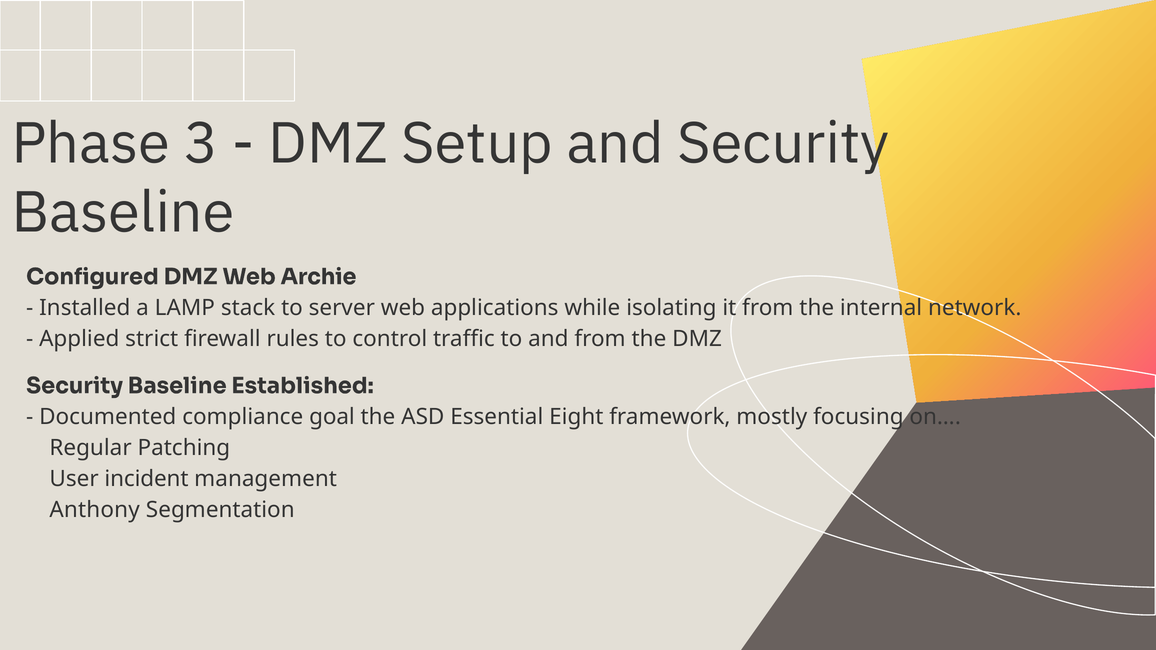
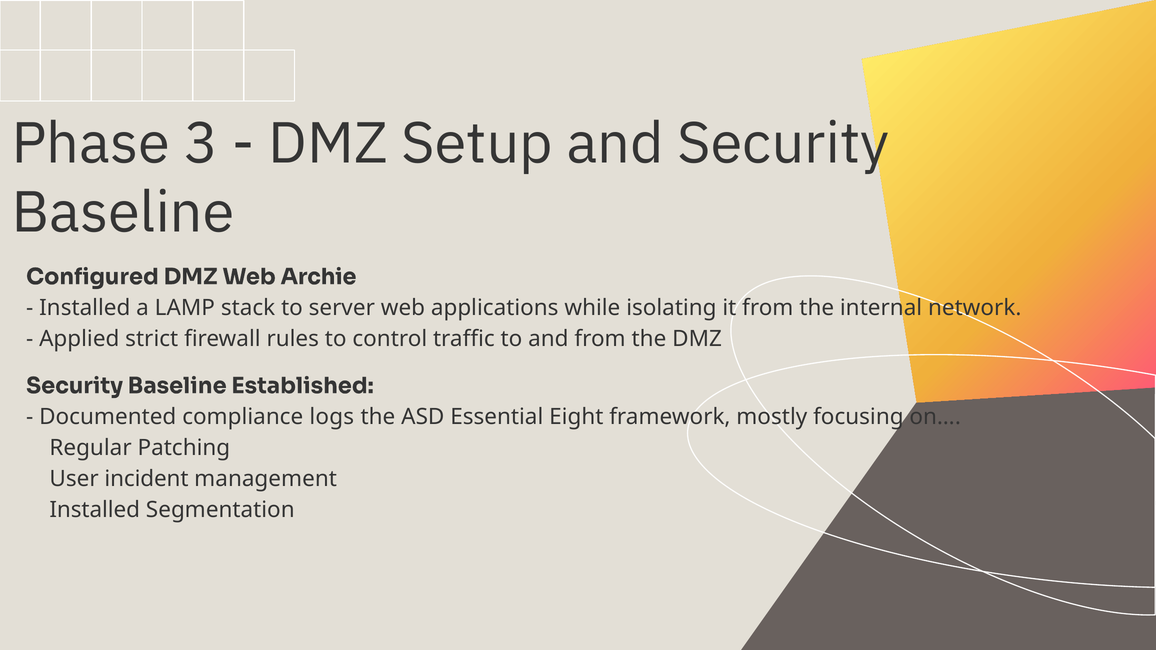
goal: goal -> logs
Anthony at (95, 510): Anthony -> Installed
